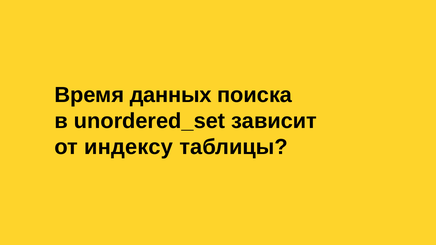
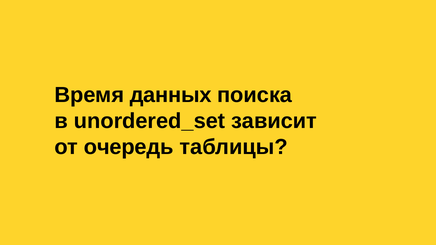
индексу: индексу -> очередь
